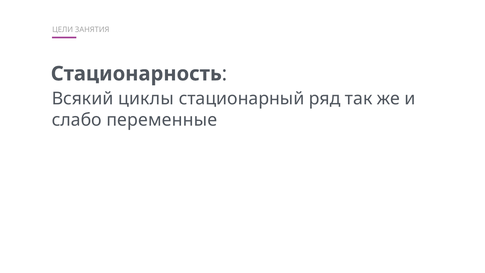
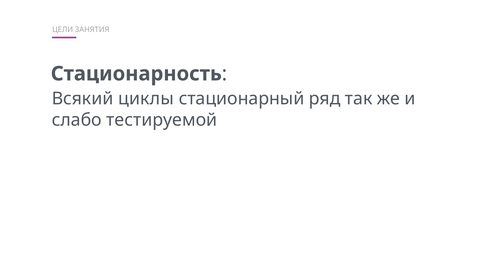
переменные: переменные -> тестируемой
